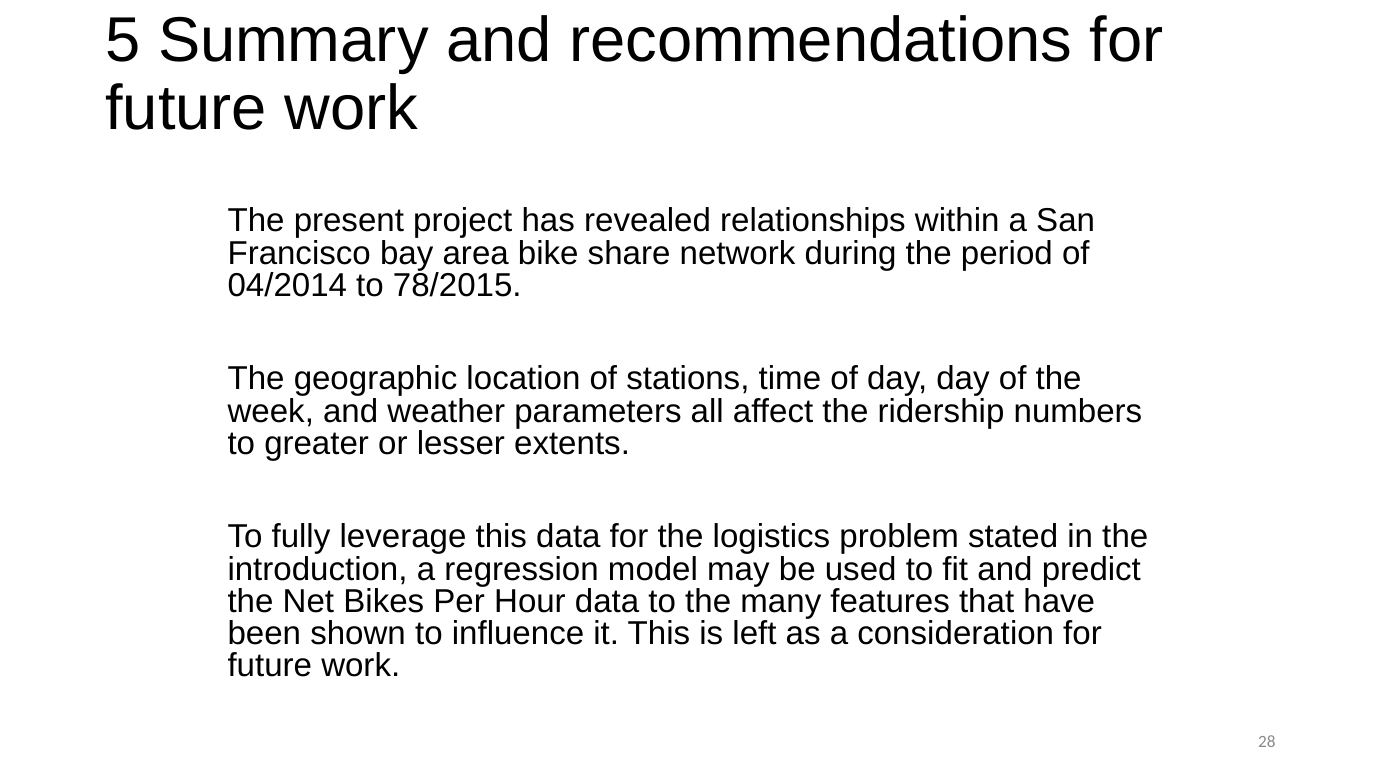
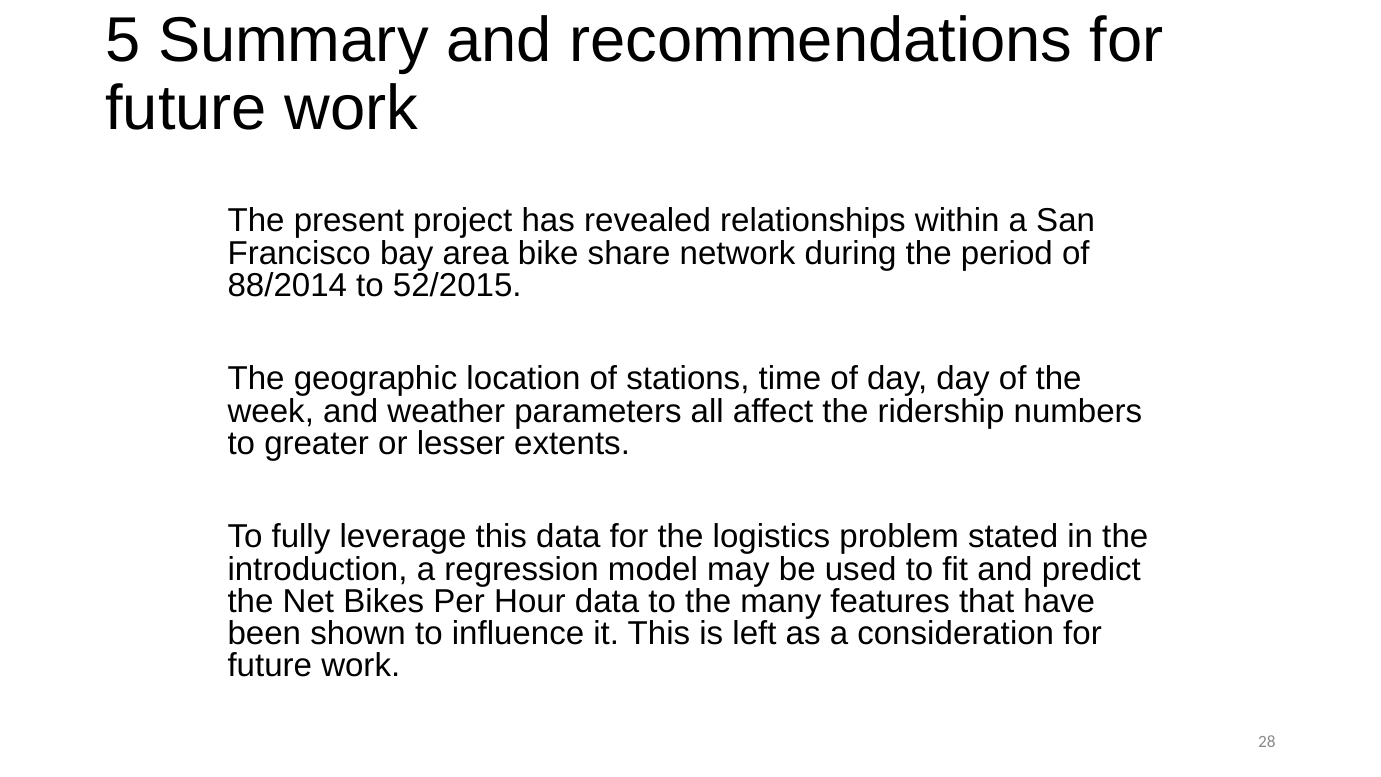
04/2014: 04/2014 -> 88/2014
78/2015: 78/2015 -> 52/2015
